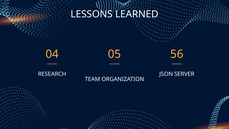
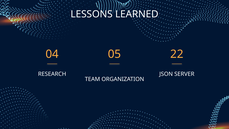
56: 56 -> 22
